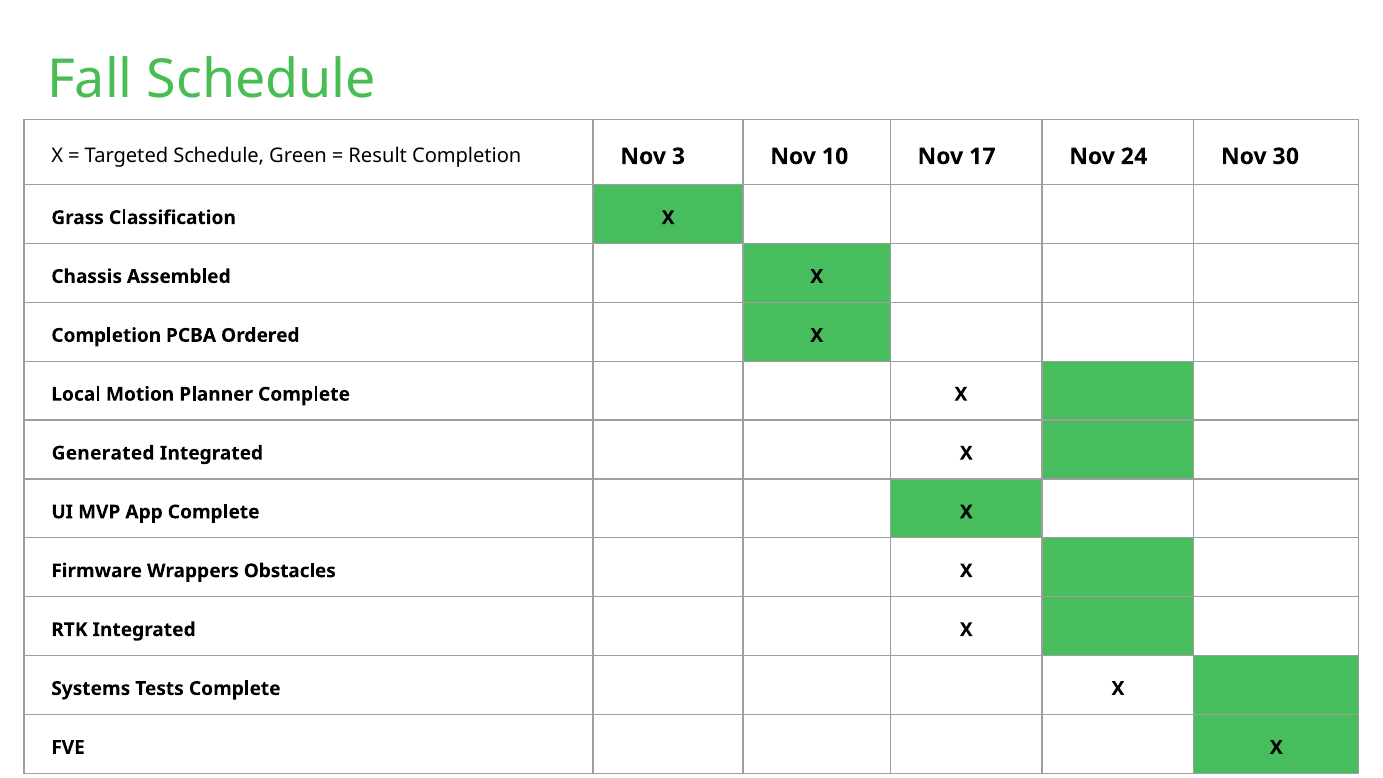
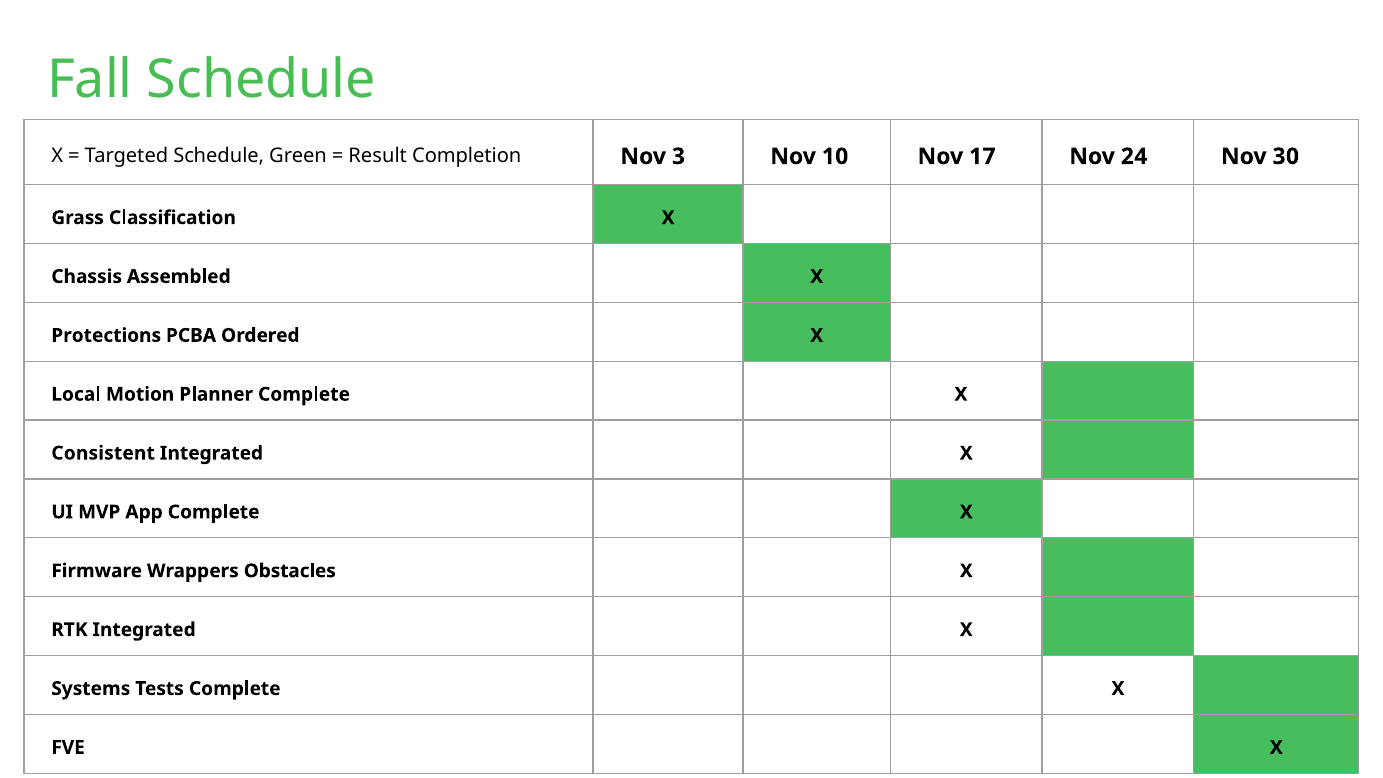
Completion at (106, 335): Completion -> Protections
Generated: Generated -> Consistent
